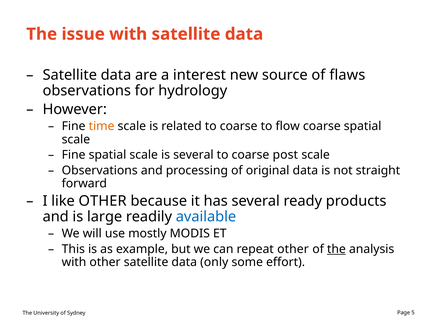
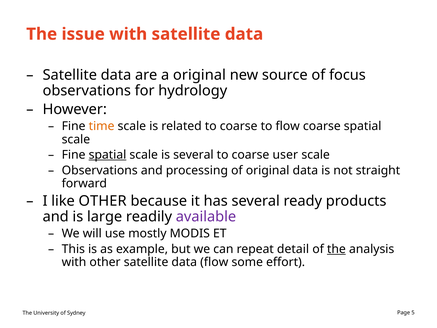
a interest: interest -> original
flaws: flaws -> focus
spatial at (107, 155) underline: none -> present
post: post -> user
available colour: blue -> purple
repeat other: other -> detail
data only: only -> flow
